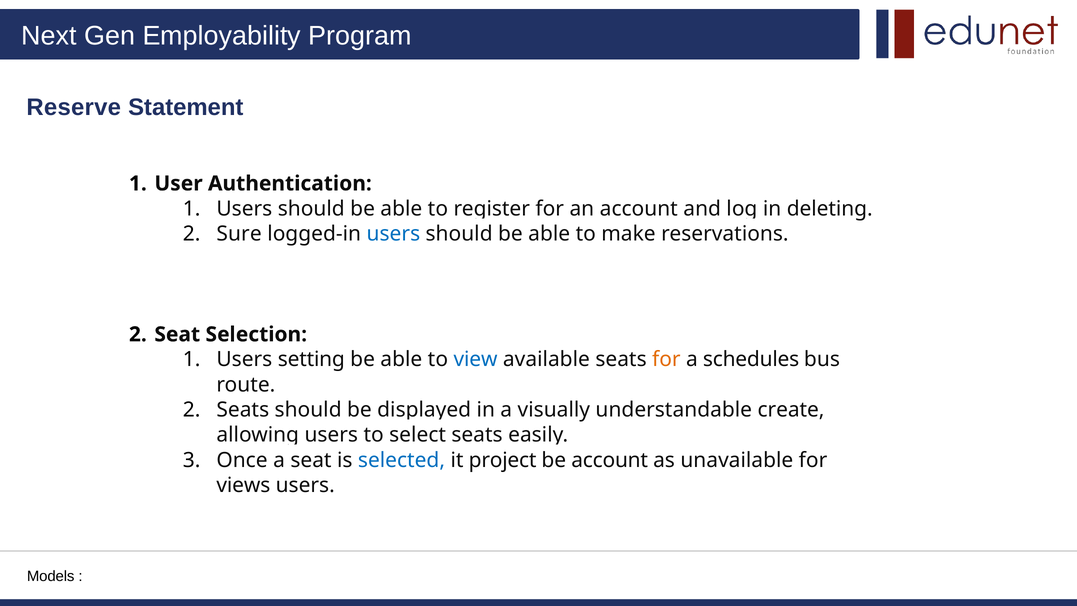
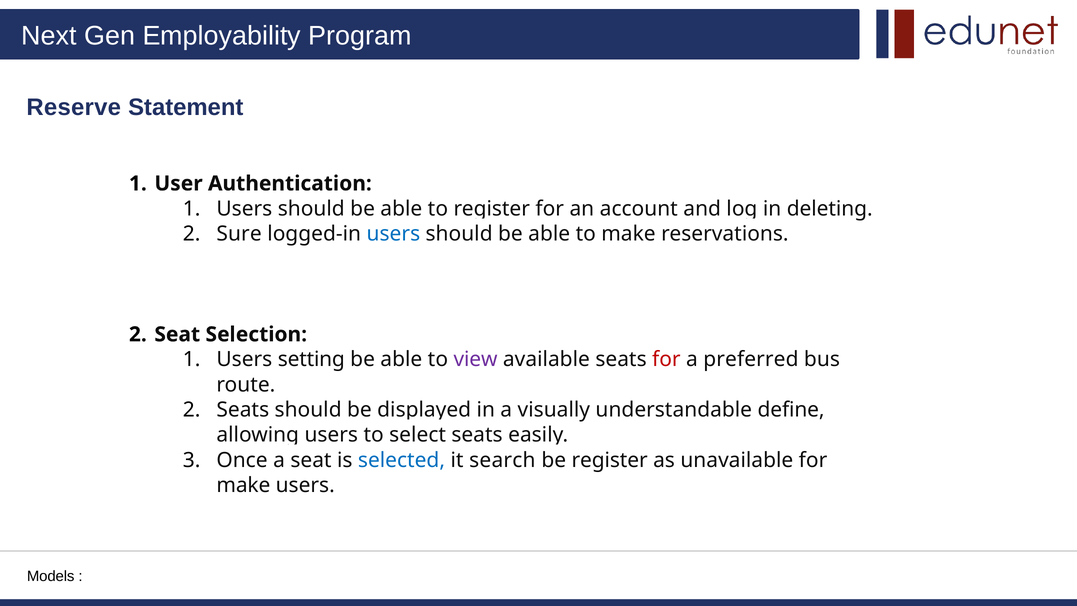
view colour: blue -> purple
for at (666, 359) colour: orange -> red
schedules: schedules -> preferred
create: create -> define
project: project -> search
be account: account -> register
views at (243, 485): views -> make
